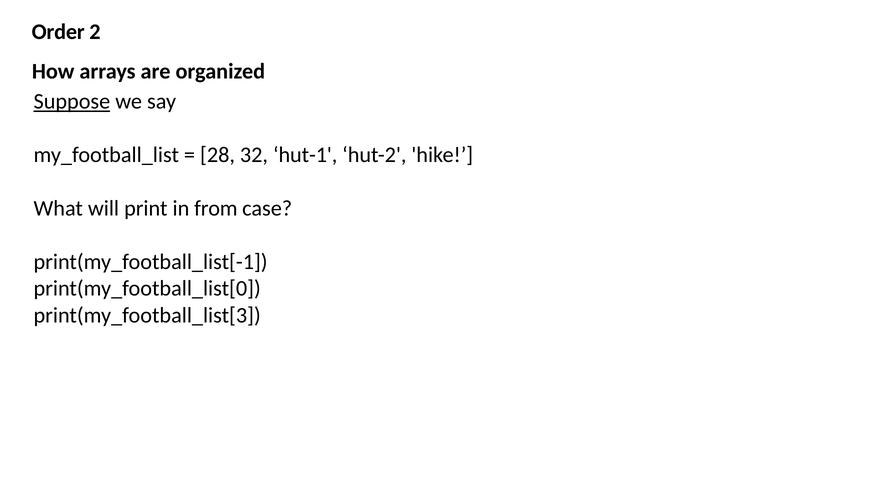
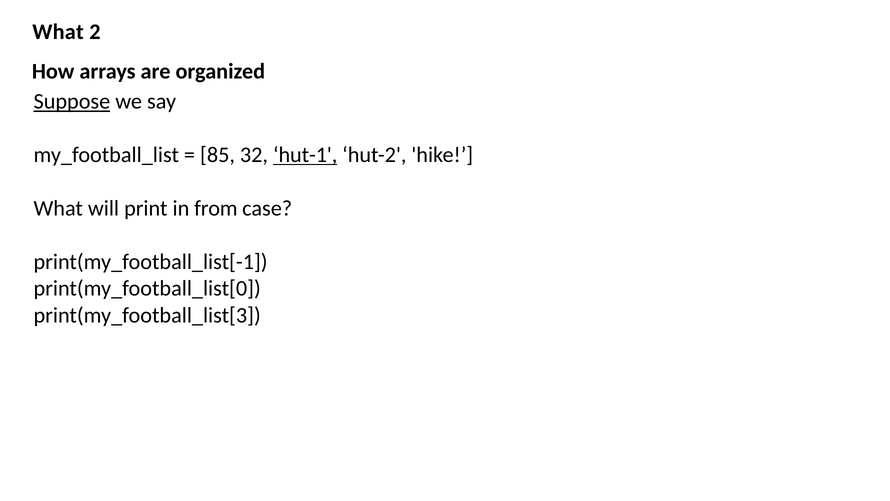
Order at (58, 32): Order -> What
28: 28 -> 85
hut-1 underline: none -> present
